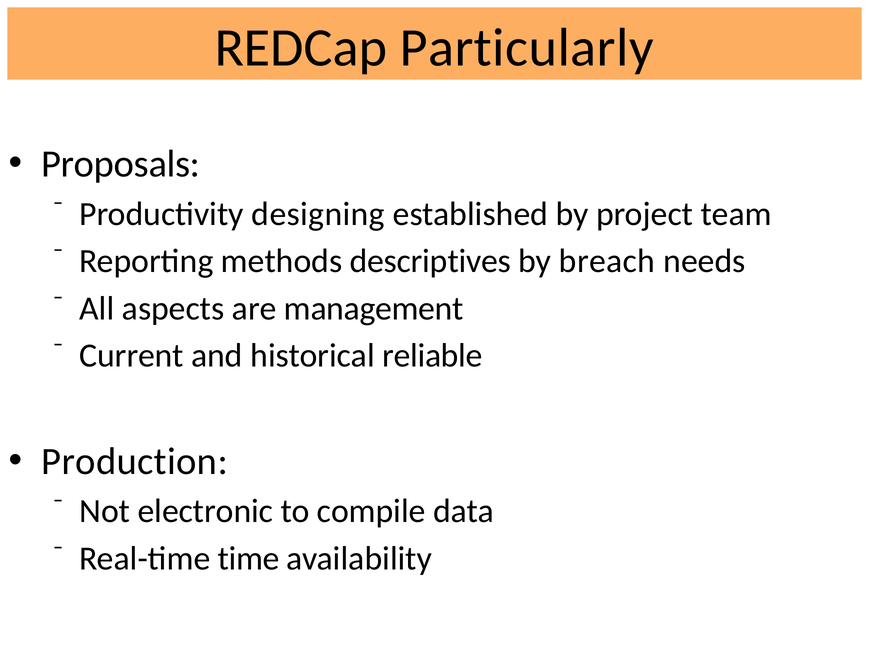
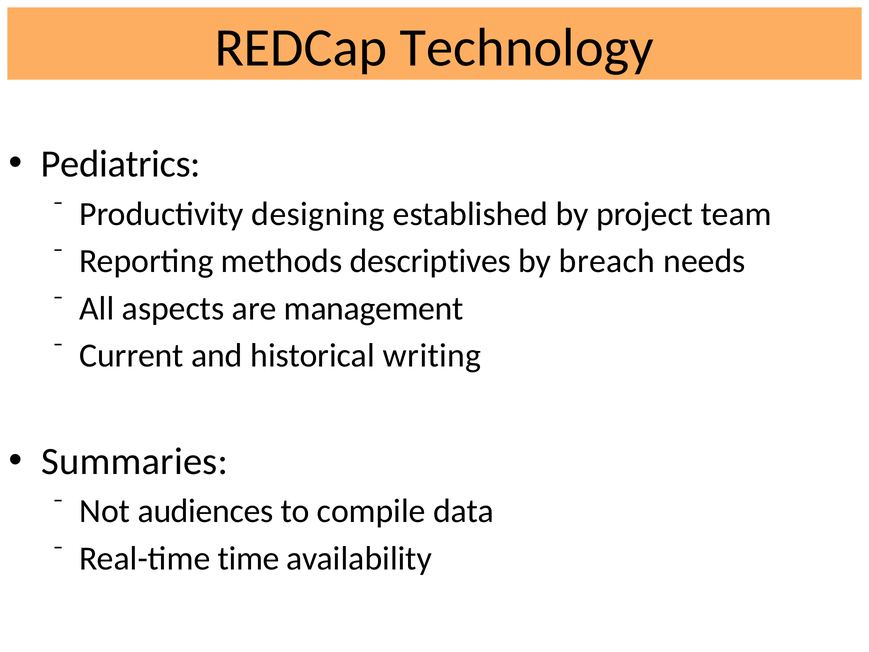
Particularly: Particularly -> Technology
Proposals: Proposals -> Pediatrics
reliable: reliable -> writing
Production: Production -> Summaries
electronic: electronic -> audiences
